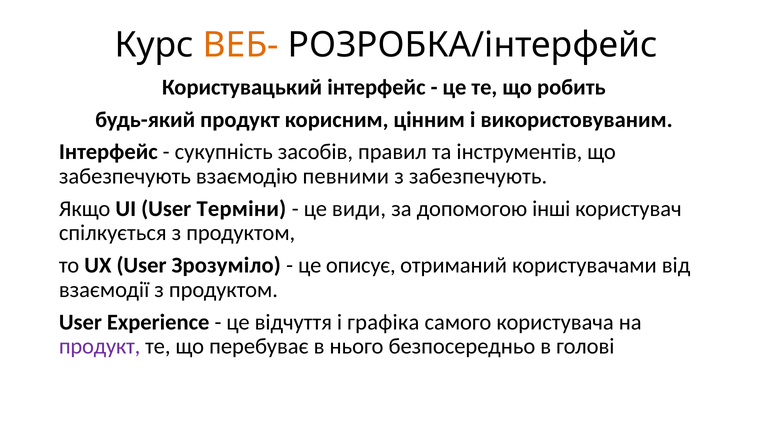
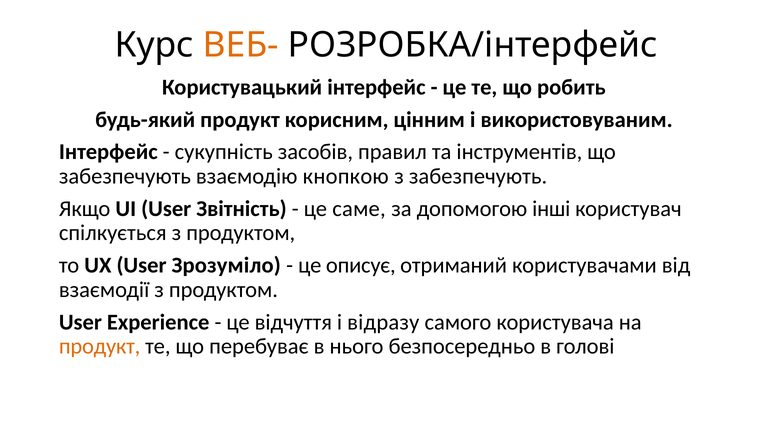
певними: певними -> кнопкою
Терміни: Терміни -> Звітність
види: види -> саме
графіка: графіка -> відразу
продукт at (100, 346) colour: purple -> orange
